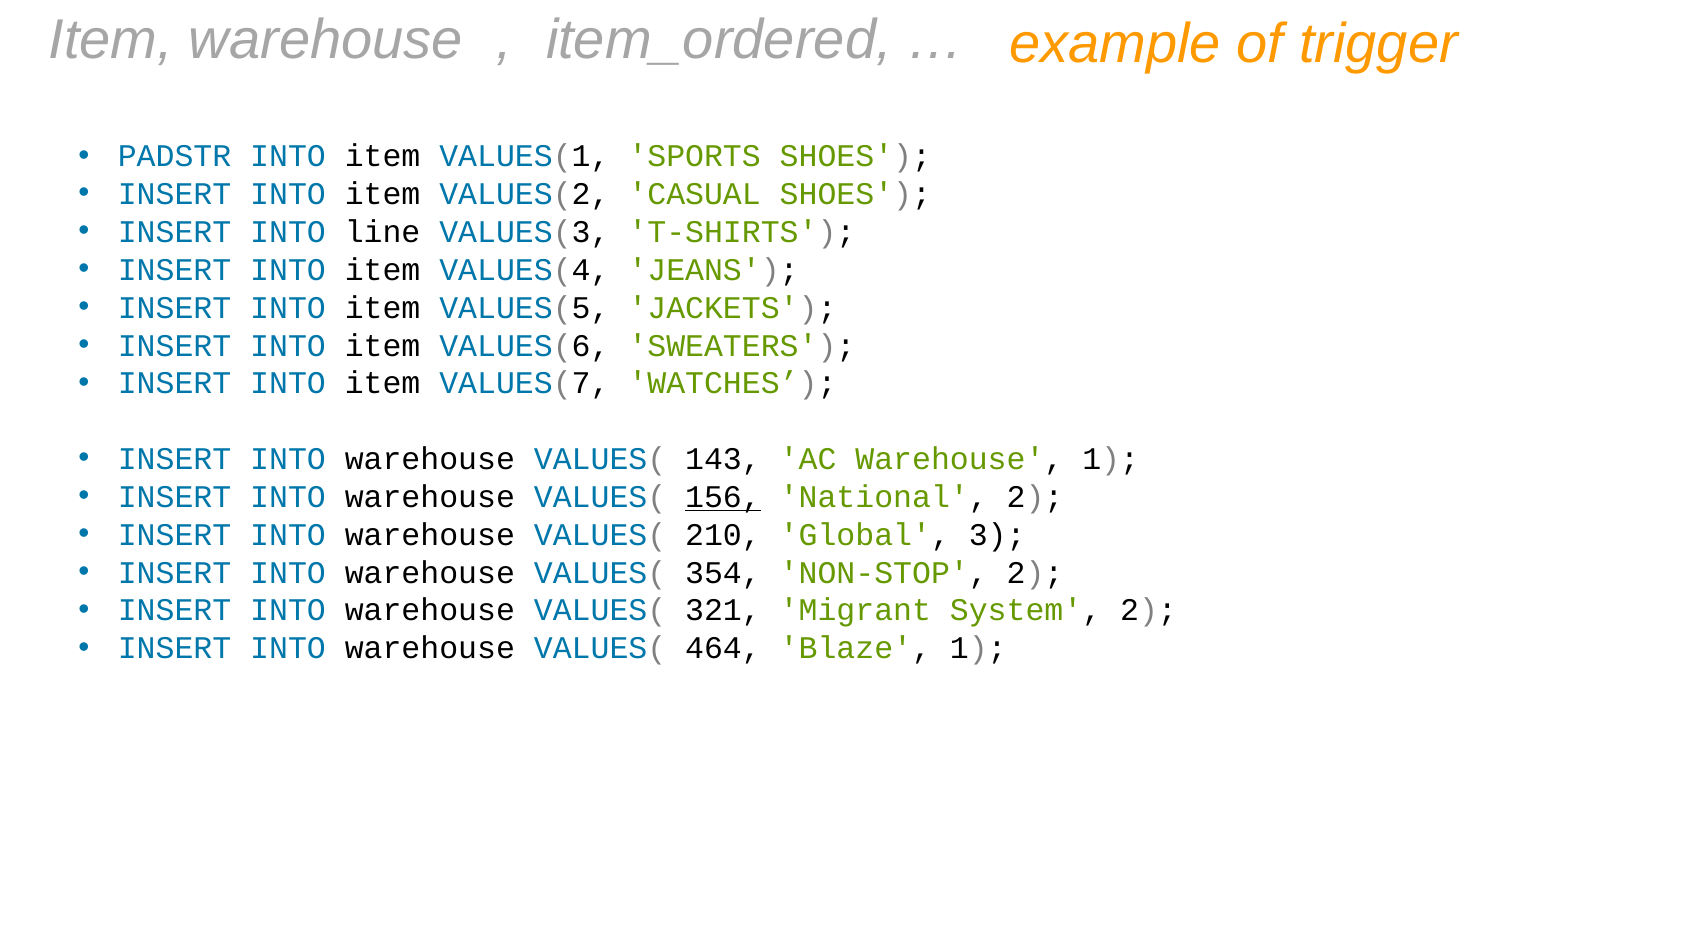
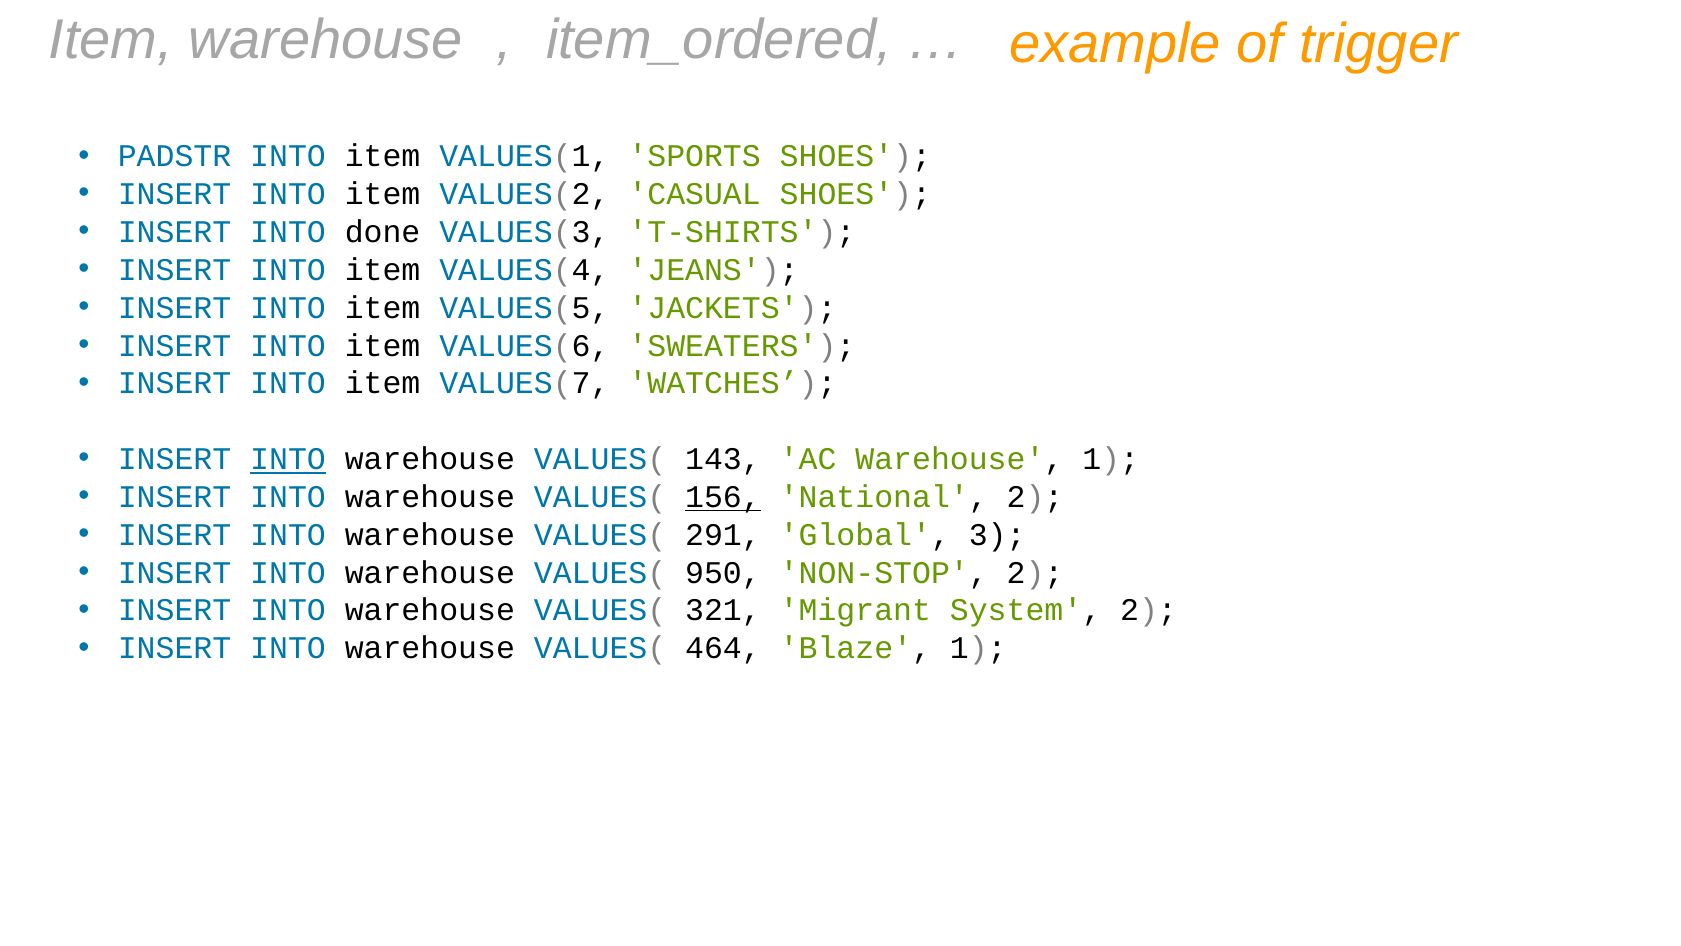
line: line -> done
INTO at (288, 459) underline: none -> present
210: 210 -> 291
354: 354 -> 950
